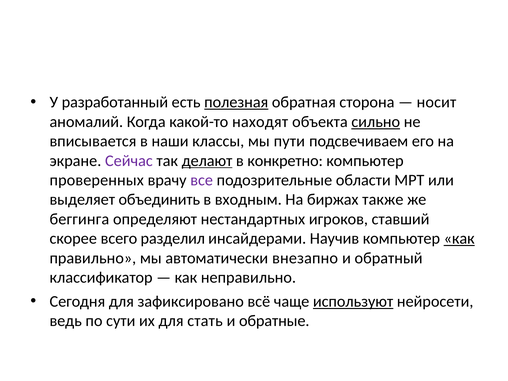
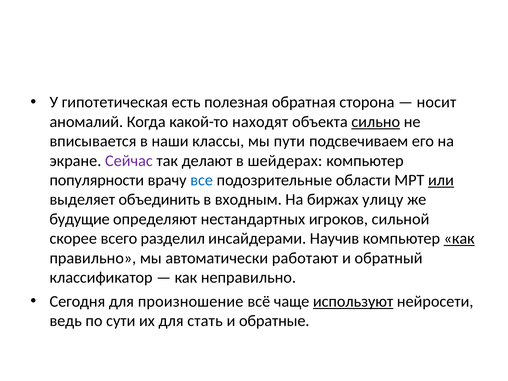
разработанный: разработанный -> гипотетическая
полезная underline: present -> none
делают underline: present -> none
конкретно: конкретно -> шейдерах
проверенных: проверенных -> популярности
все colour: purple -> blue
или underline: none -> present
также: также -> улицу
беггинга: беггинга -> будущие
ставший: ставший -> сильной
внезапно: внезапно -> работают
зафиксировано: зафиксировано -> произношение
